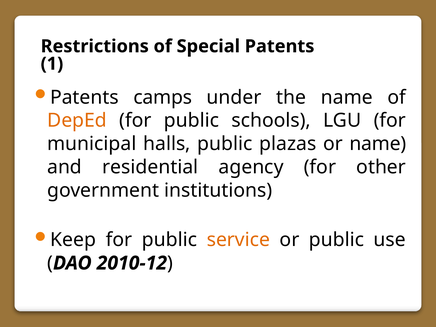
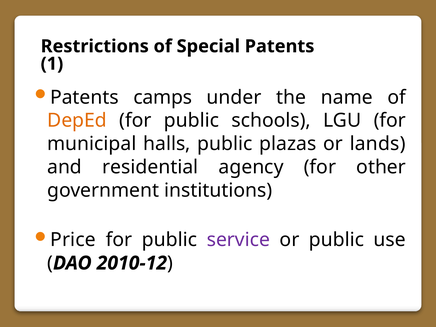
or name: name -> lands
Keep: Keep -> Price
service colour: orange -> purple
